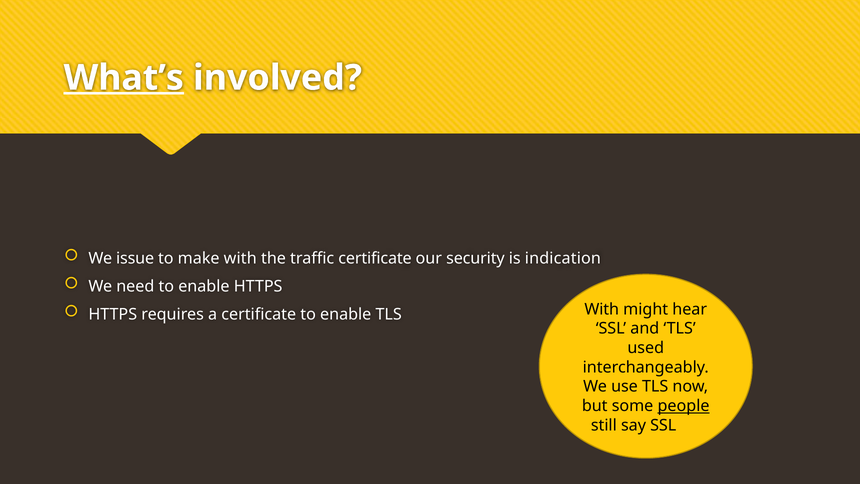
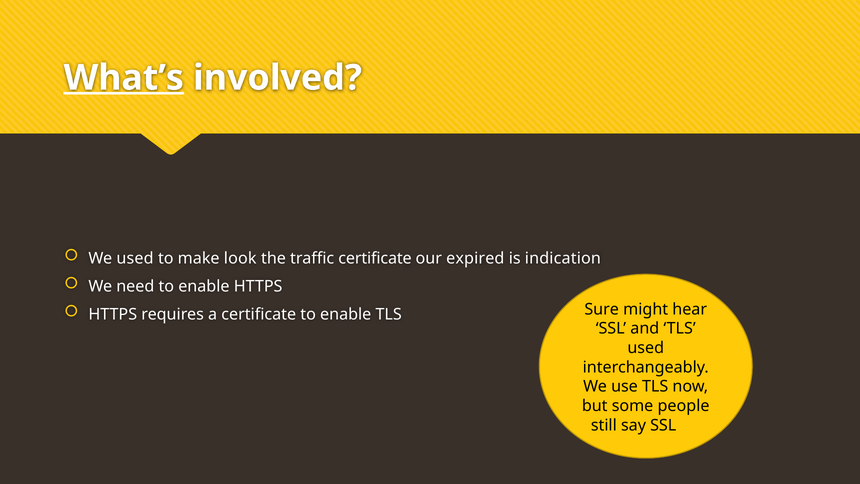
We issue: issue -> used
make with: with -> look
security: security -> expired
TLS With: With -> Sure
people underline: present -> none
